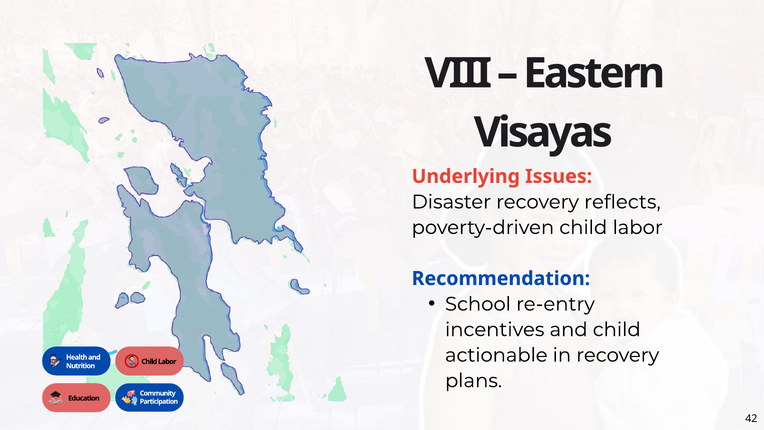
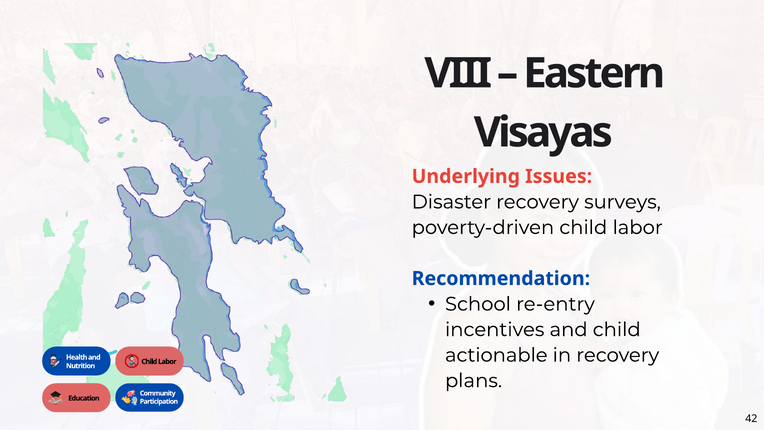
reflects: reflects -> surveys
